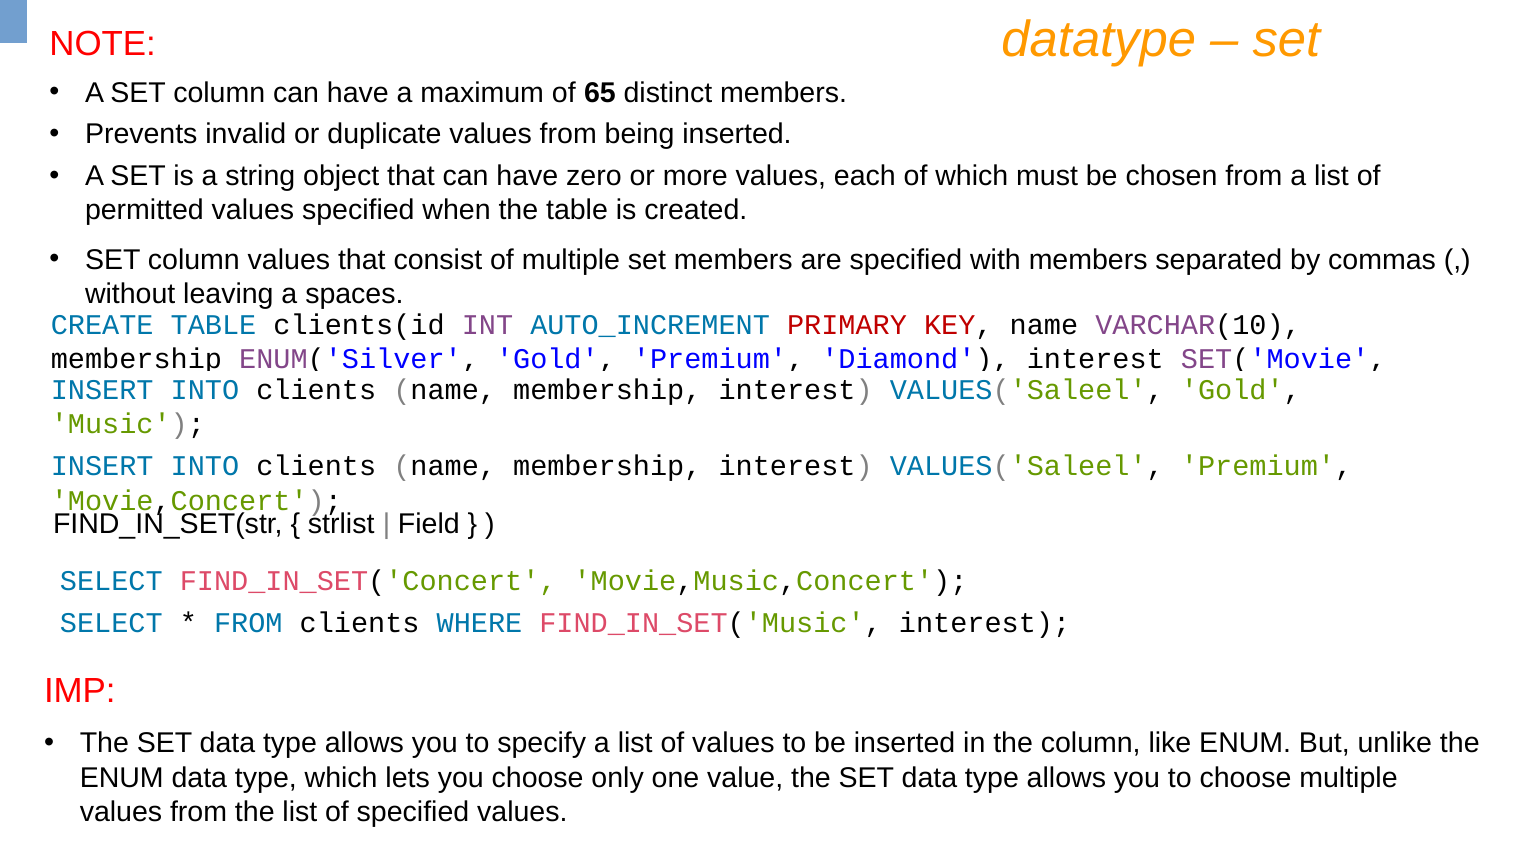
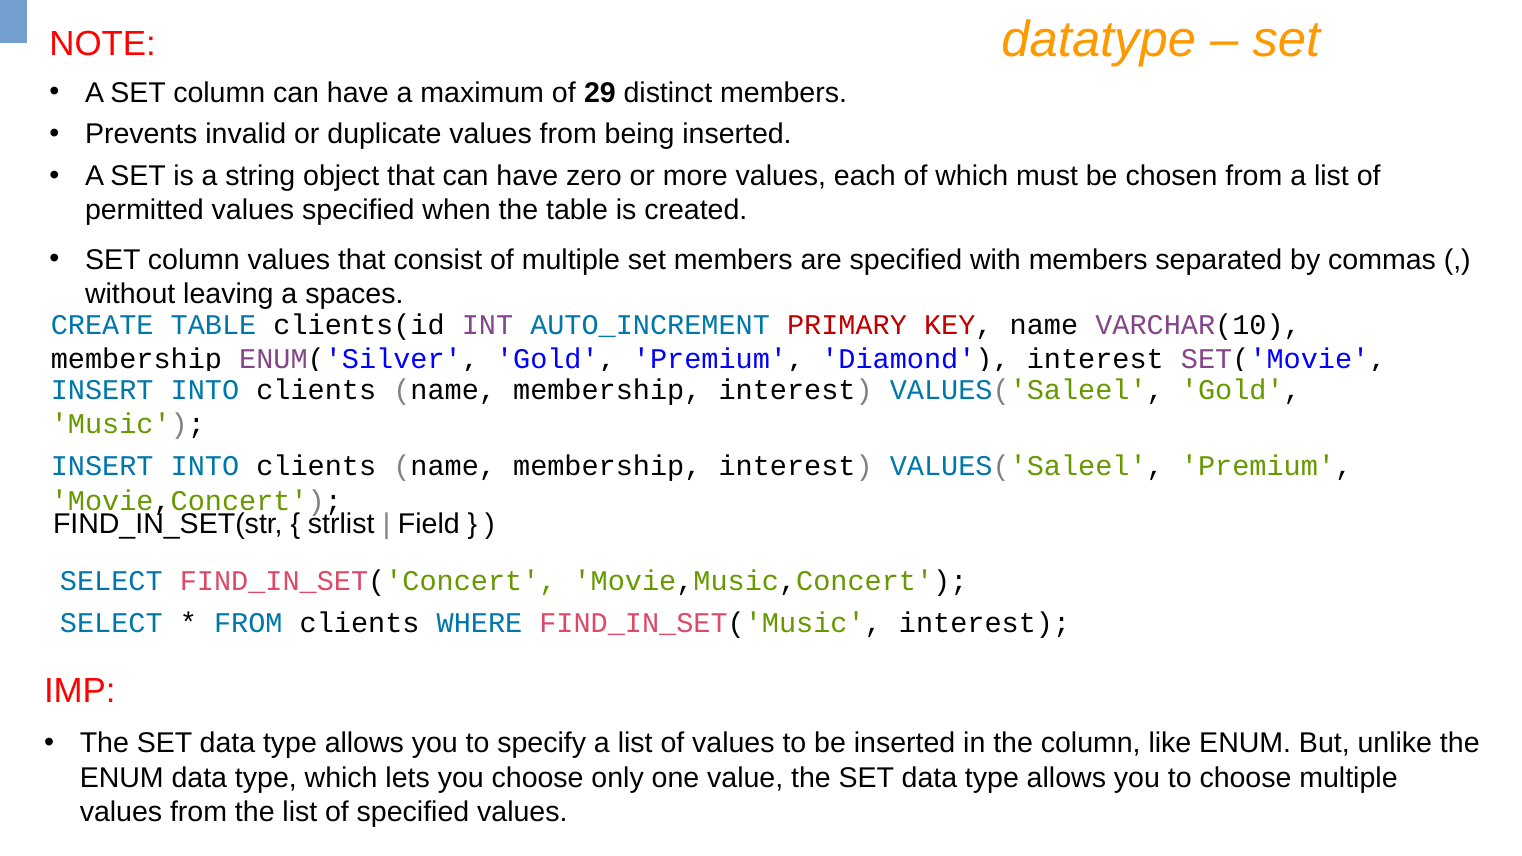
65: 65 -> 29
